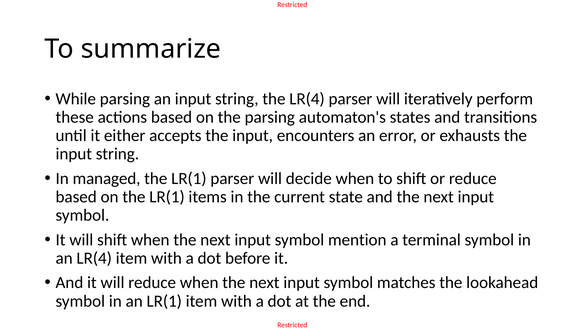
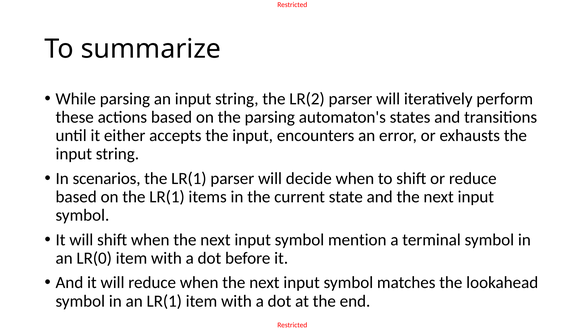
the LR(4: LR(4 -> LR(2
managed: managed -> scenarios
an LR(4: LR(4 -> LR(0
